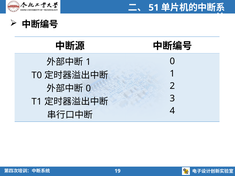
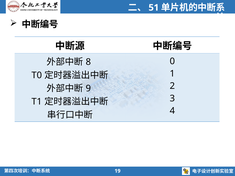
1 at (88, 62): 1 -> 8
0 at (88, 89): 0 -> 9
